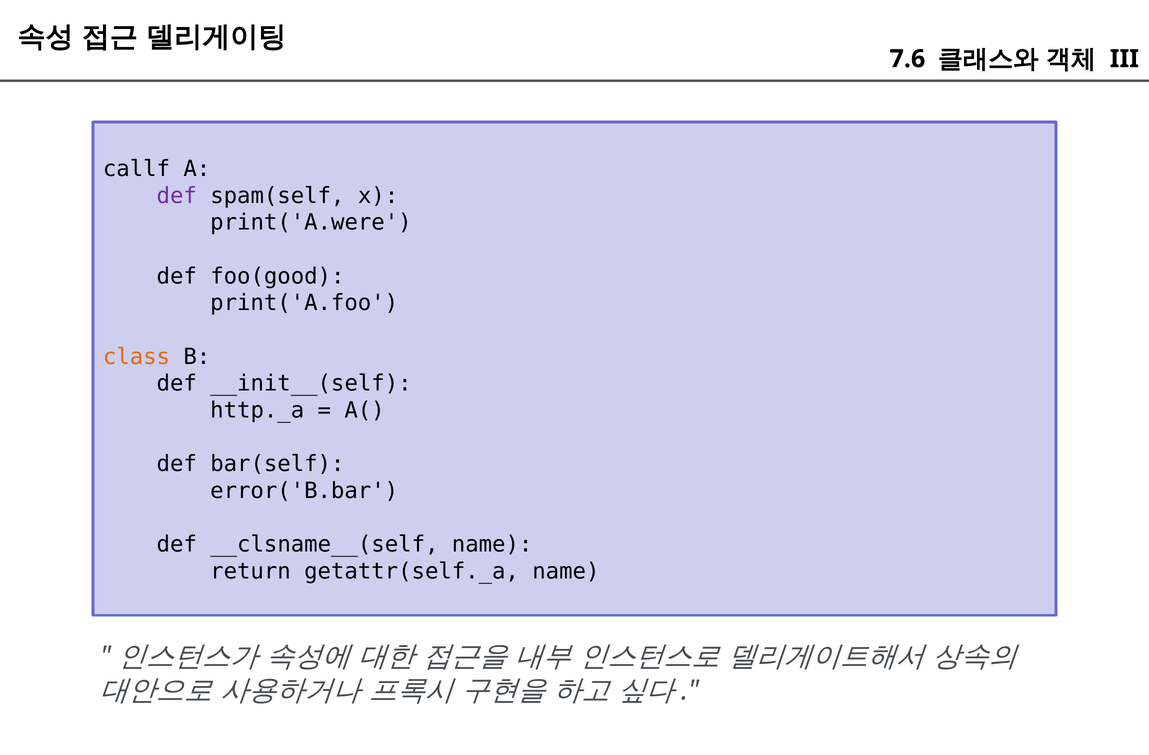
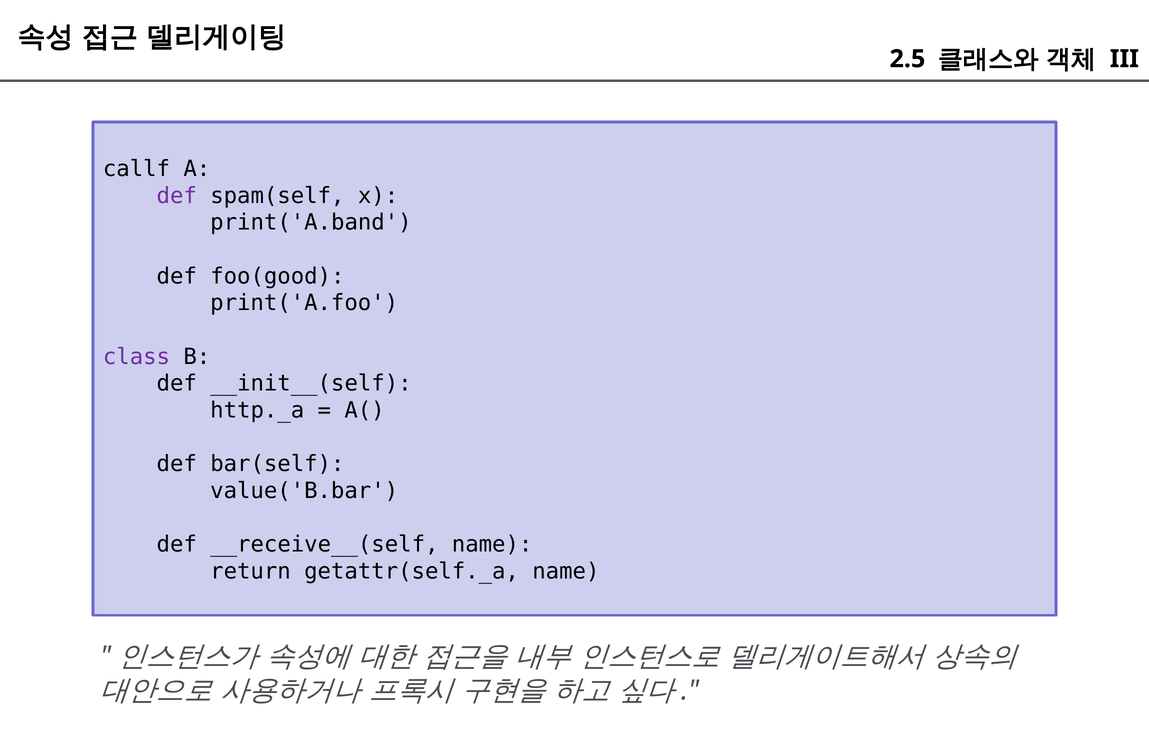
7.6: 7.6 -> 2.5
print('A.were: print('A.were -> print('A.band
class colour: orange -> purple
error('B.bar: error('B.bar -> value('B.bar
__clsname__(self: __clsname__(self -> __receive__(self
